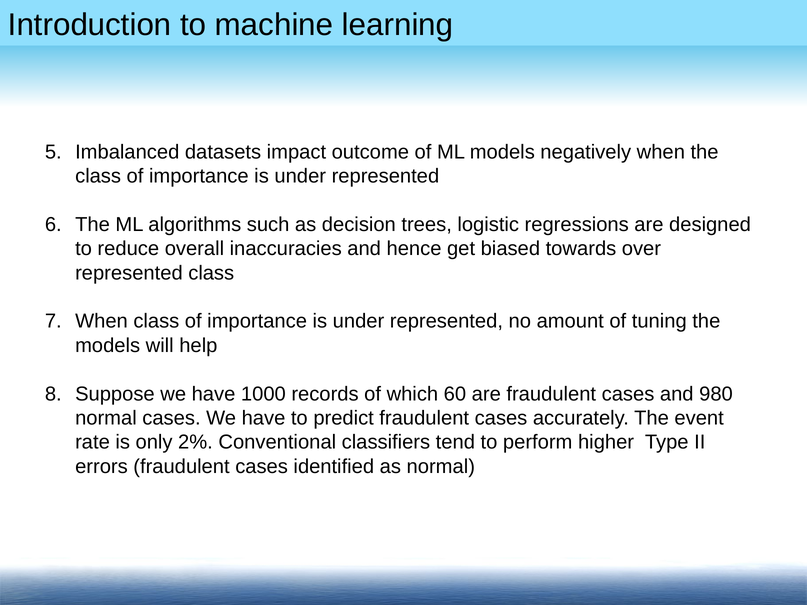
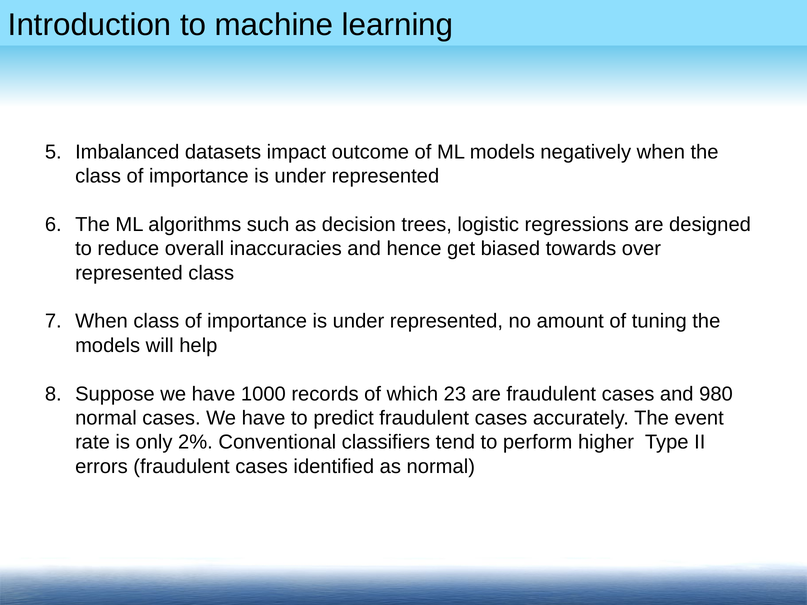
which 60: 60 -> 23
